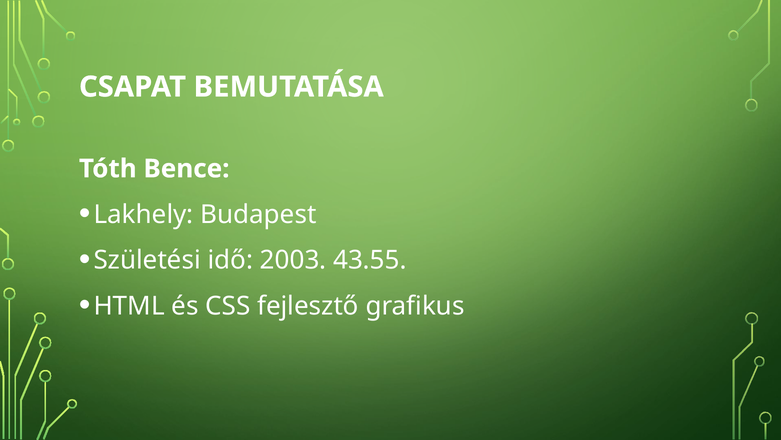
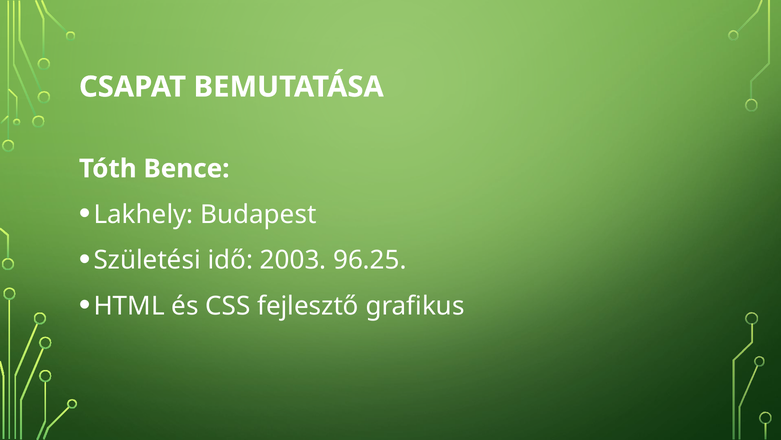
43.55: 43.55 -> 96.25
